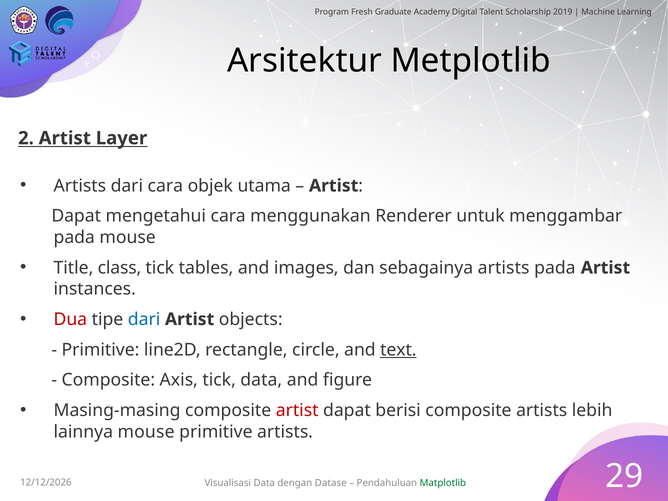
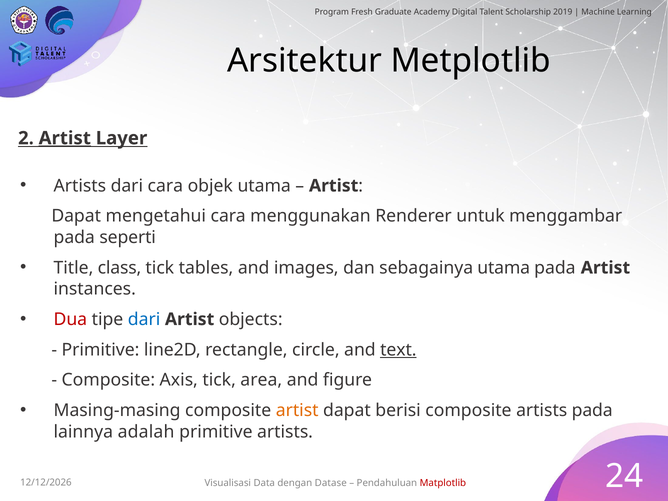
Artist at (65, 138) underline: none -> present
pada mouse: mouse -> seperti
sebagainya artists: artists -> utama
tick data: data -> area
artist at (297, 411) colour: red -> orange
artists lebih: lebih -> pada
lainnya mouse: mouse -> adalah
29: 29 -> 24
Matplotlib colour: green -> red
